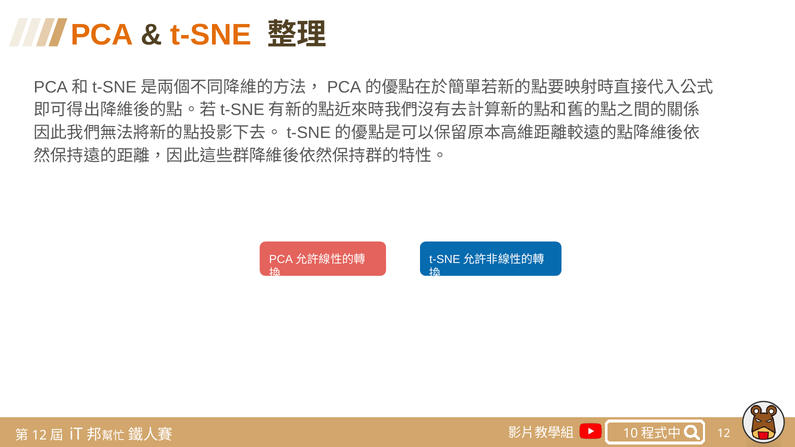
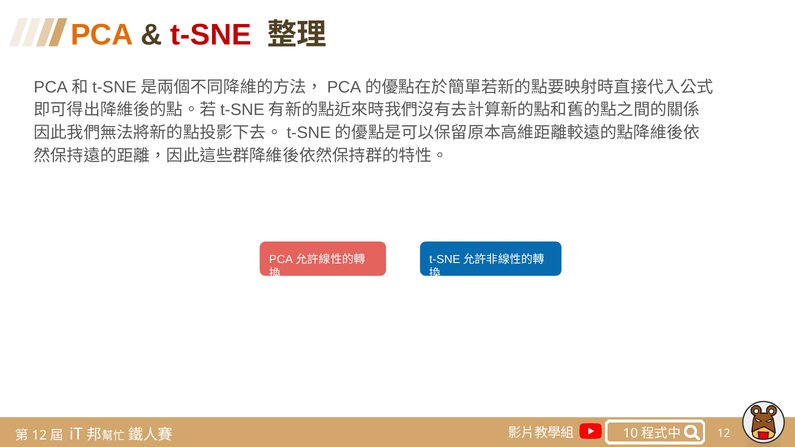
t-SNE colour: orange -> red
